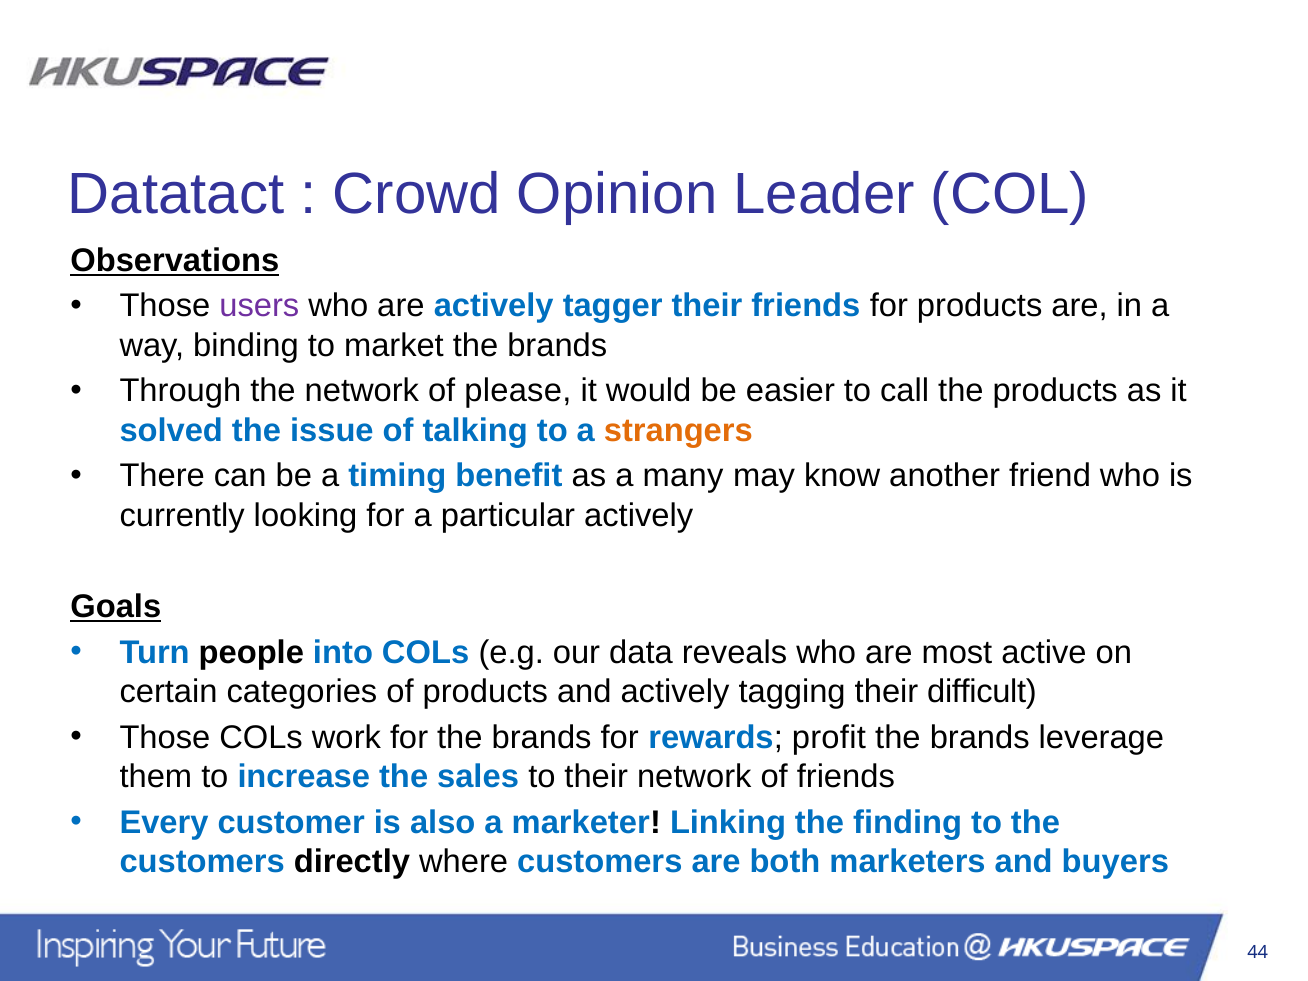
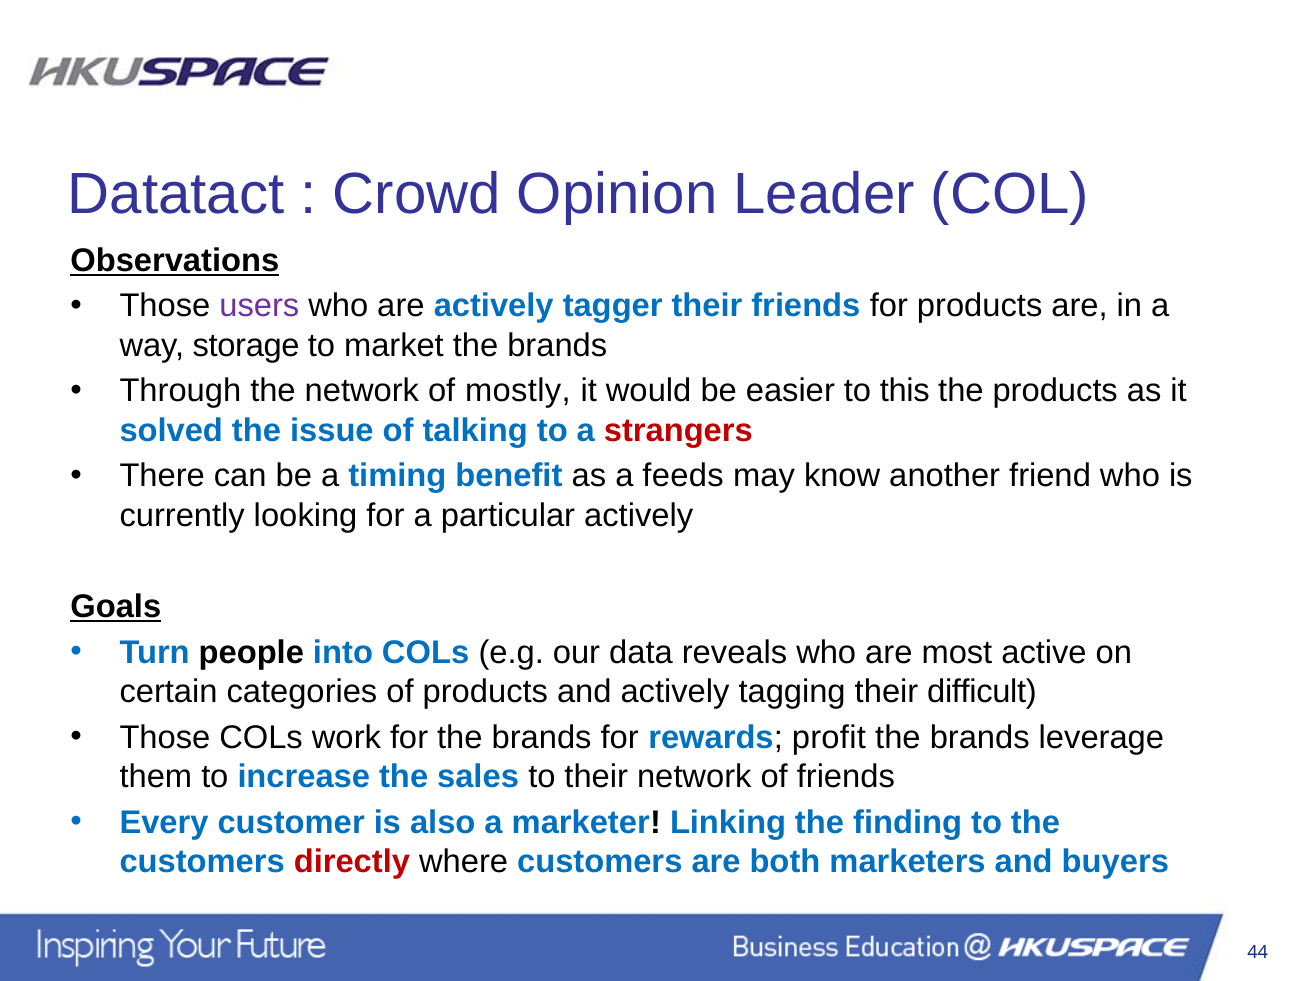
binding: binding -> storage
please: please -> mostly
call: call -> this
strangers colour: orange -> red
many: many -> feeds
directly colour: black -> red
